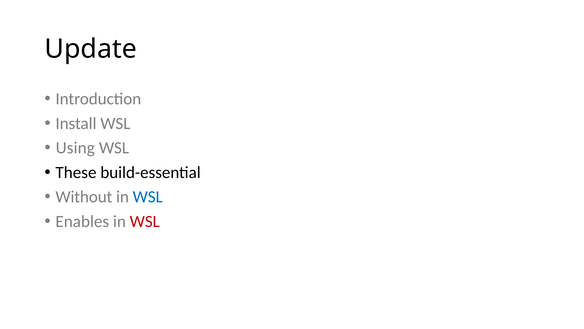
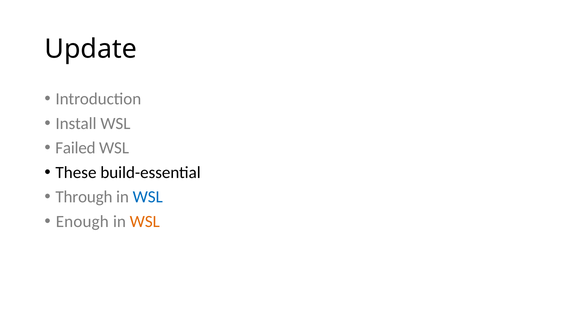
Using: Using -> Failed
Without: Without -> Through
Enables: Enables -> Enough
WSL at (145, 221) colour: red -> orange
